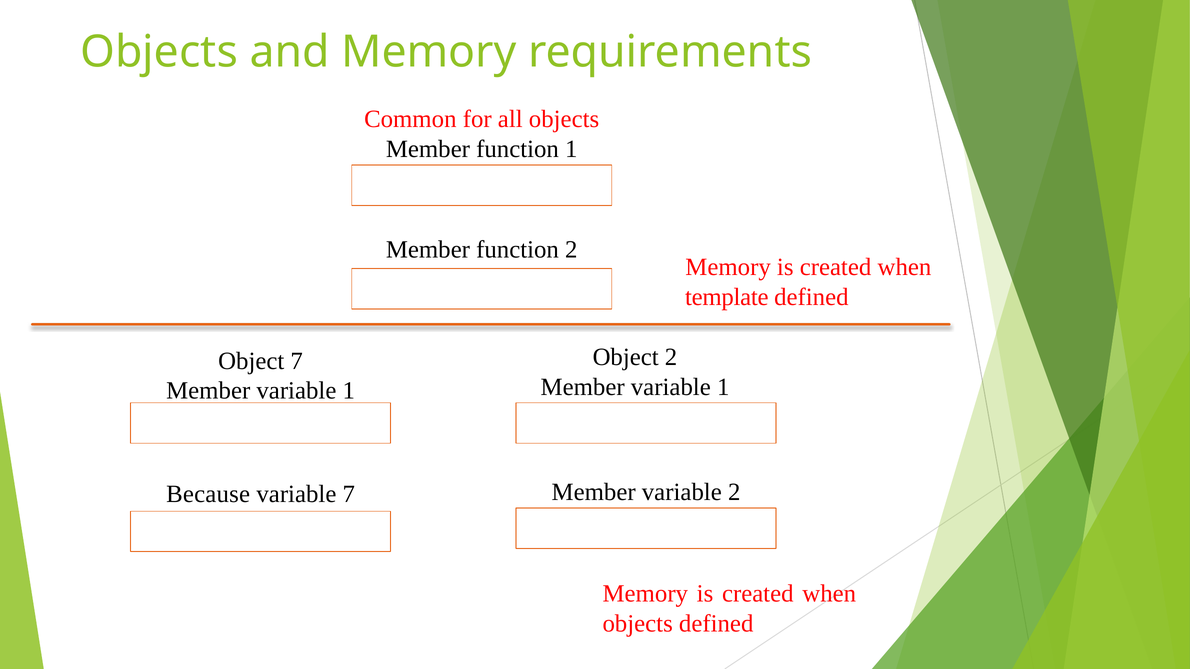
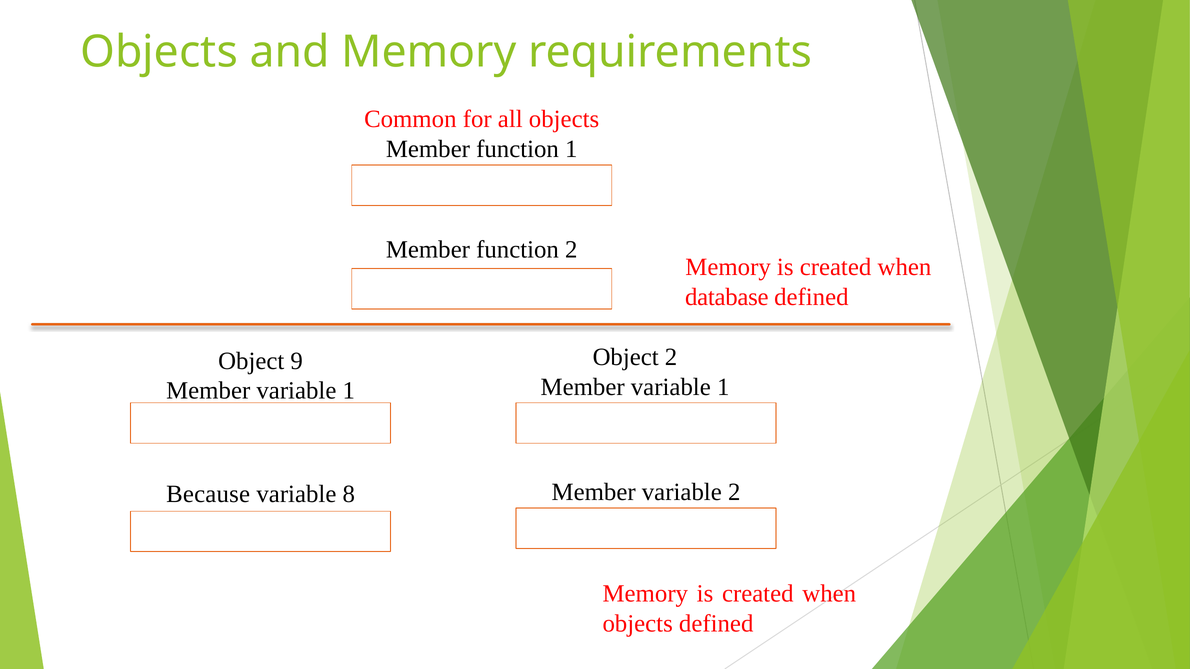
template: template -> database
Object 7: 7 -> 9
variable 7: 7 -> 8
